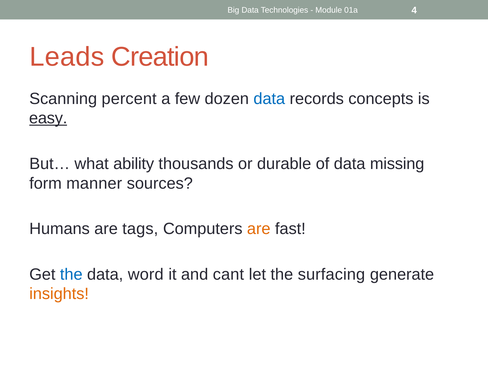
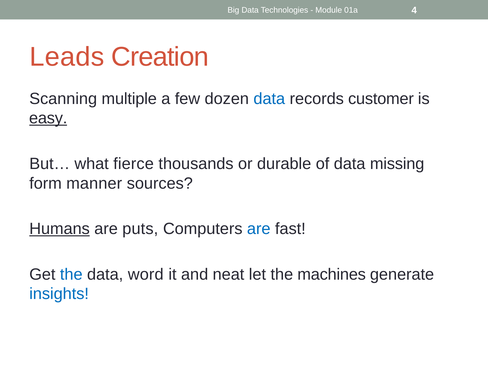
percent: percent -> multiple
concepts: concepts -> customer
ability: ability -> fierce
Humans underline: none -> present
tags: tags -> puts
are at (259, 229) colour: orange -> blue
cant: cant -> neat
surfacing: surfacing -> machines
insights colour: orange -> blue
